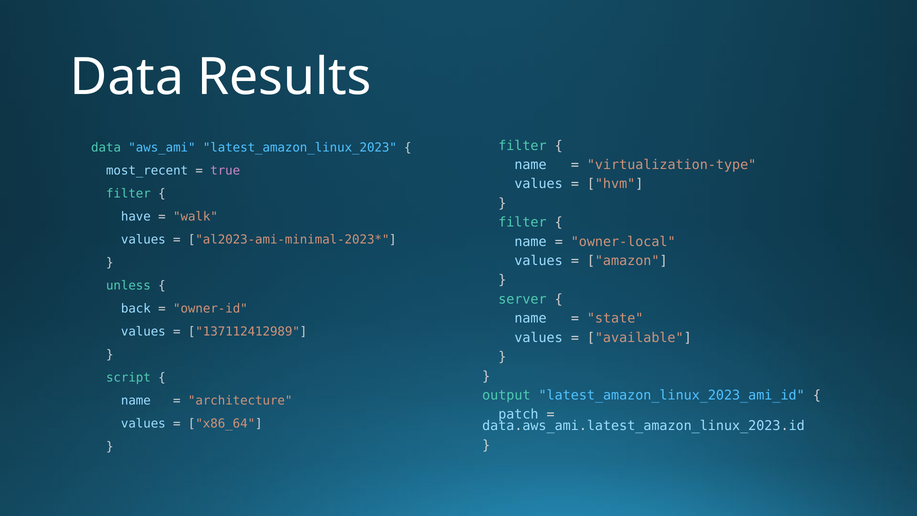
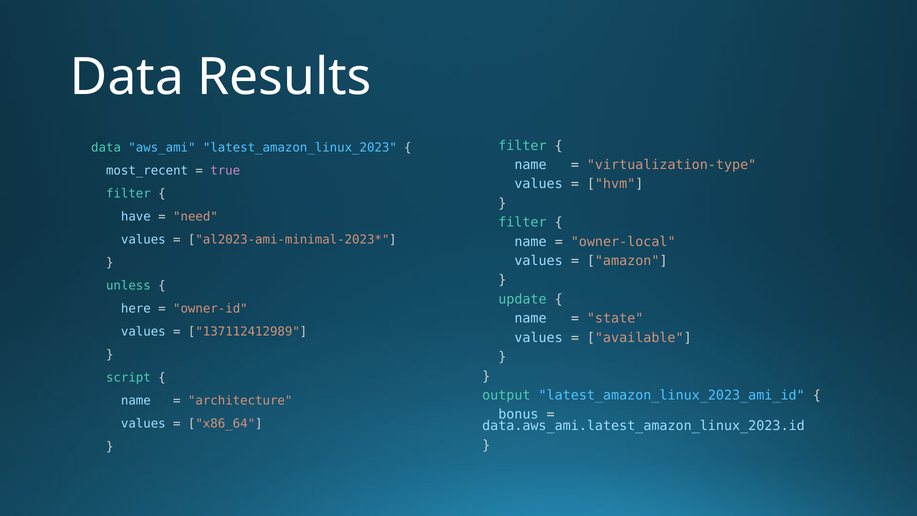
walk: walk -> need
server: server -> update
back: back -> here
patch: patch -> bonus
